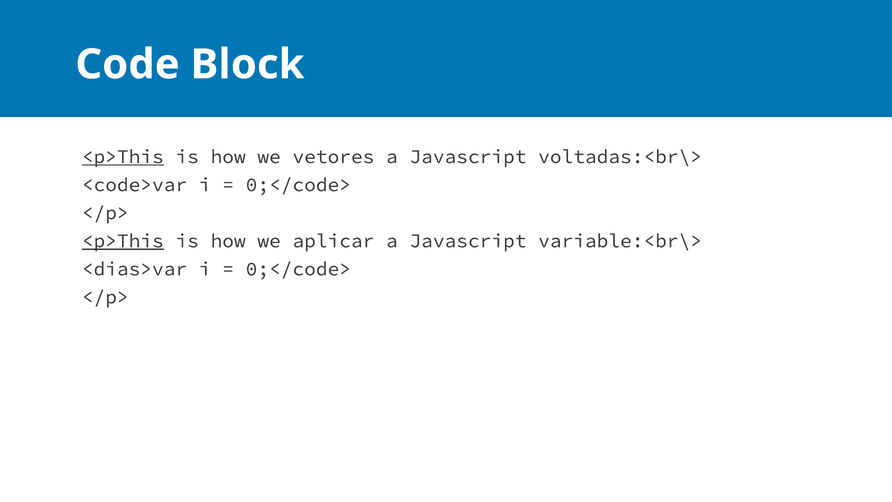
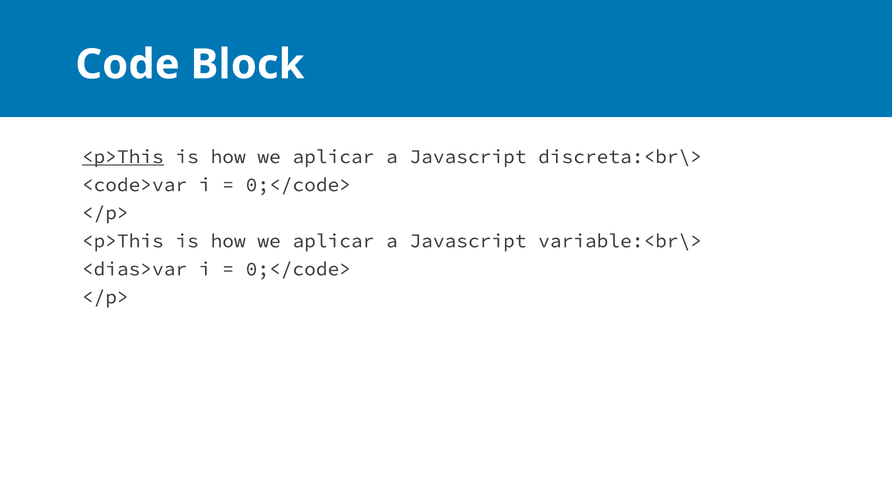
vetores at (333, 157): vetores -> aplicar
voltadas:<br\>: voltadas:<br\> -> discreta:<br\>
<p>This at (123, 241) underline: present -> none
